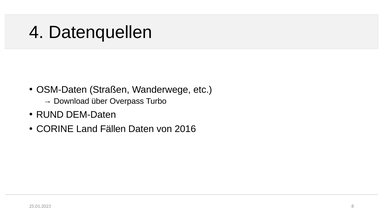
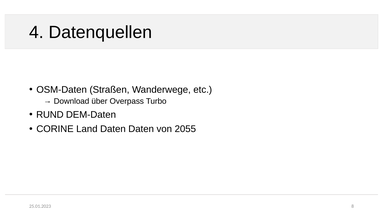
Land Fällen: Fällen -> Daten
2016: 2016 -> 2055
